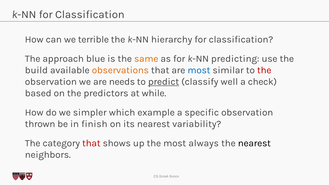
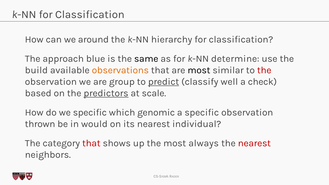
terrible: terrible -> around
same colour: orange -> black
predicting: predicting -> determine
most at (199, 70) colour: blue -> black
needs: needs -> group
predictors underline: none -> present
while: while -> scale
we simpler: simpler -> specific
example: example -> genomic
finish: finish -> would
variability: variability -> individual
nearest at (254, 143) colour: black -> red
